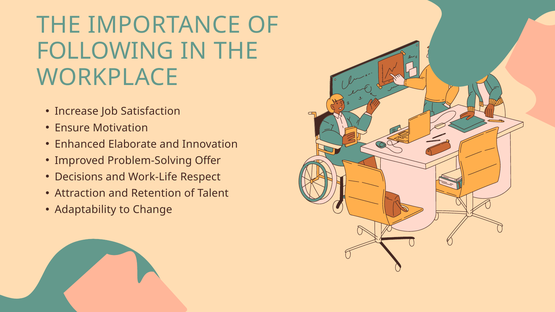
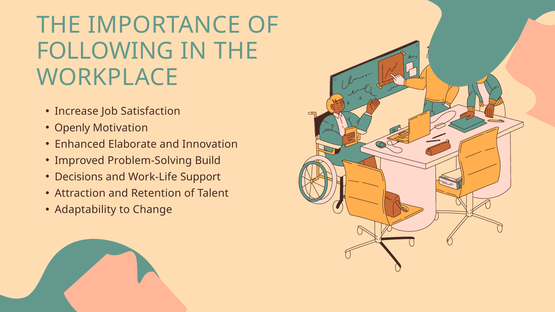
Ensure: Ensure -> Openly
Offer: Offer -> Build
Respect: Respect -> Support
